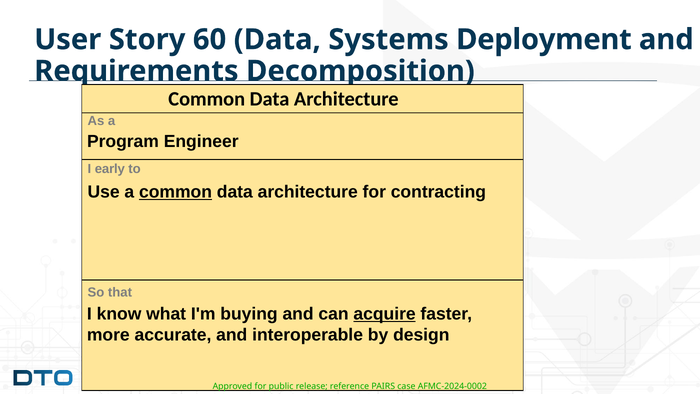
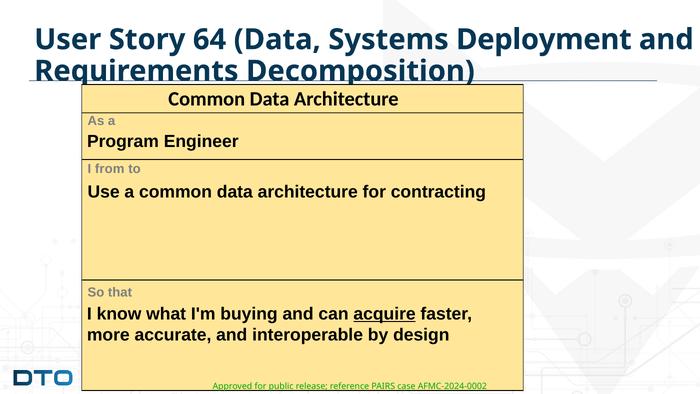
60: 60 -> 64
early: early -> from
common at (176, 192) underline: present -> none
